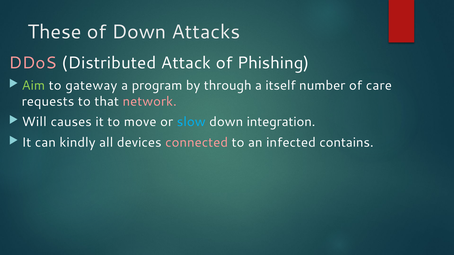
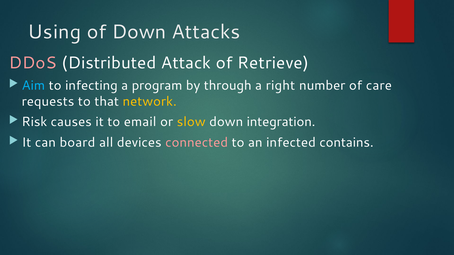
These: These -> Using
Phishing: Phishing -> Retrieve
Aim colour: light green -> light blue
gateway: gateway -> infecting
itself: itself -> right
network colour: pink -> yellow
Will: Will -> Risk
move: move -> email
slow colour: light blue -> yellow
kindly: kindly -> board
